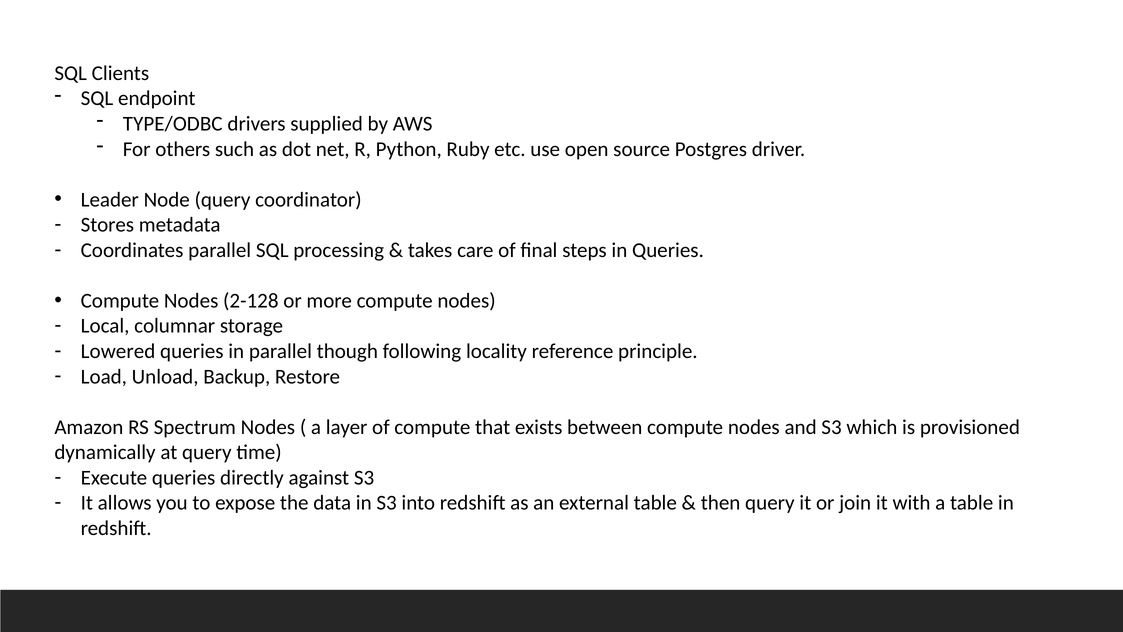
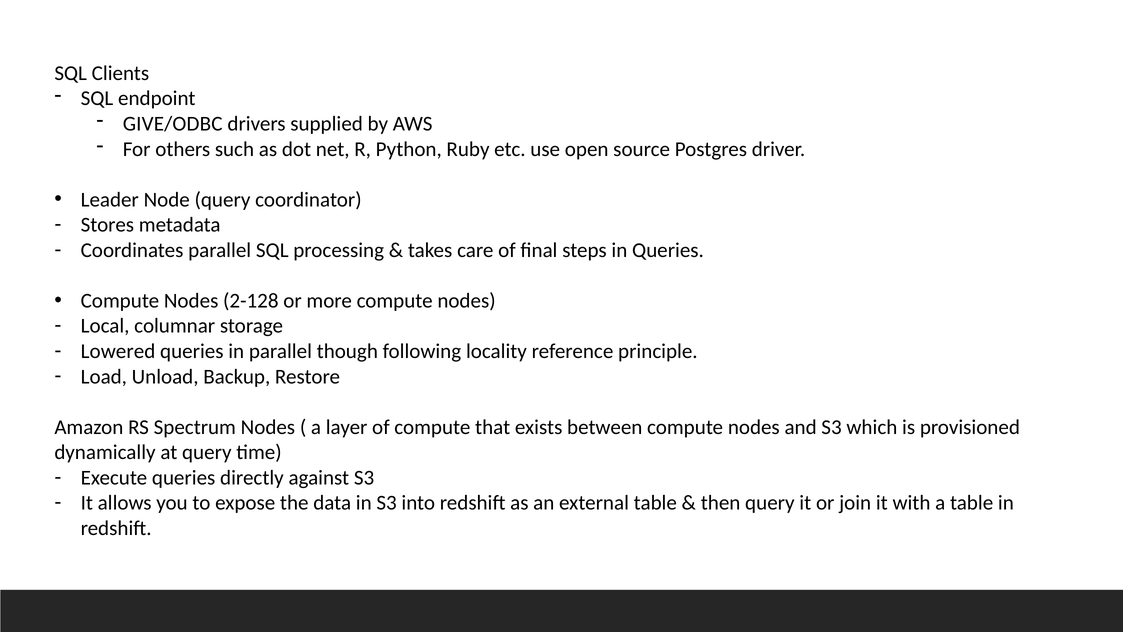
TYPE/ODBC: TYPE/ODBC -> GIVE/ODBC
